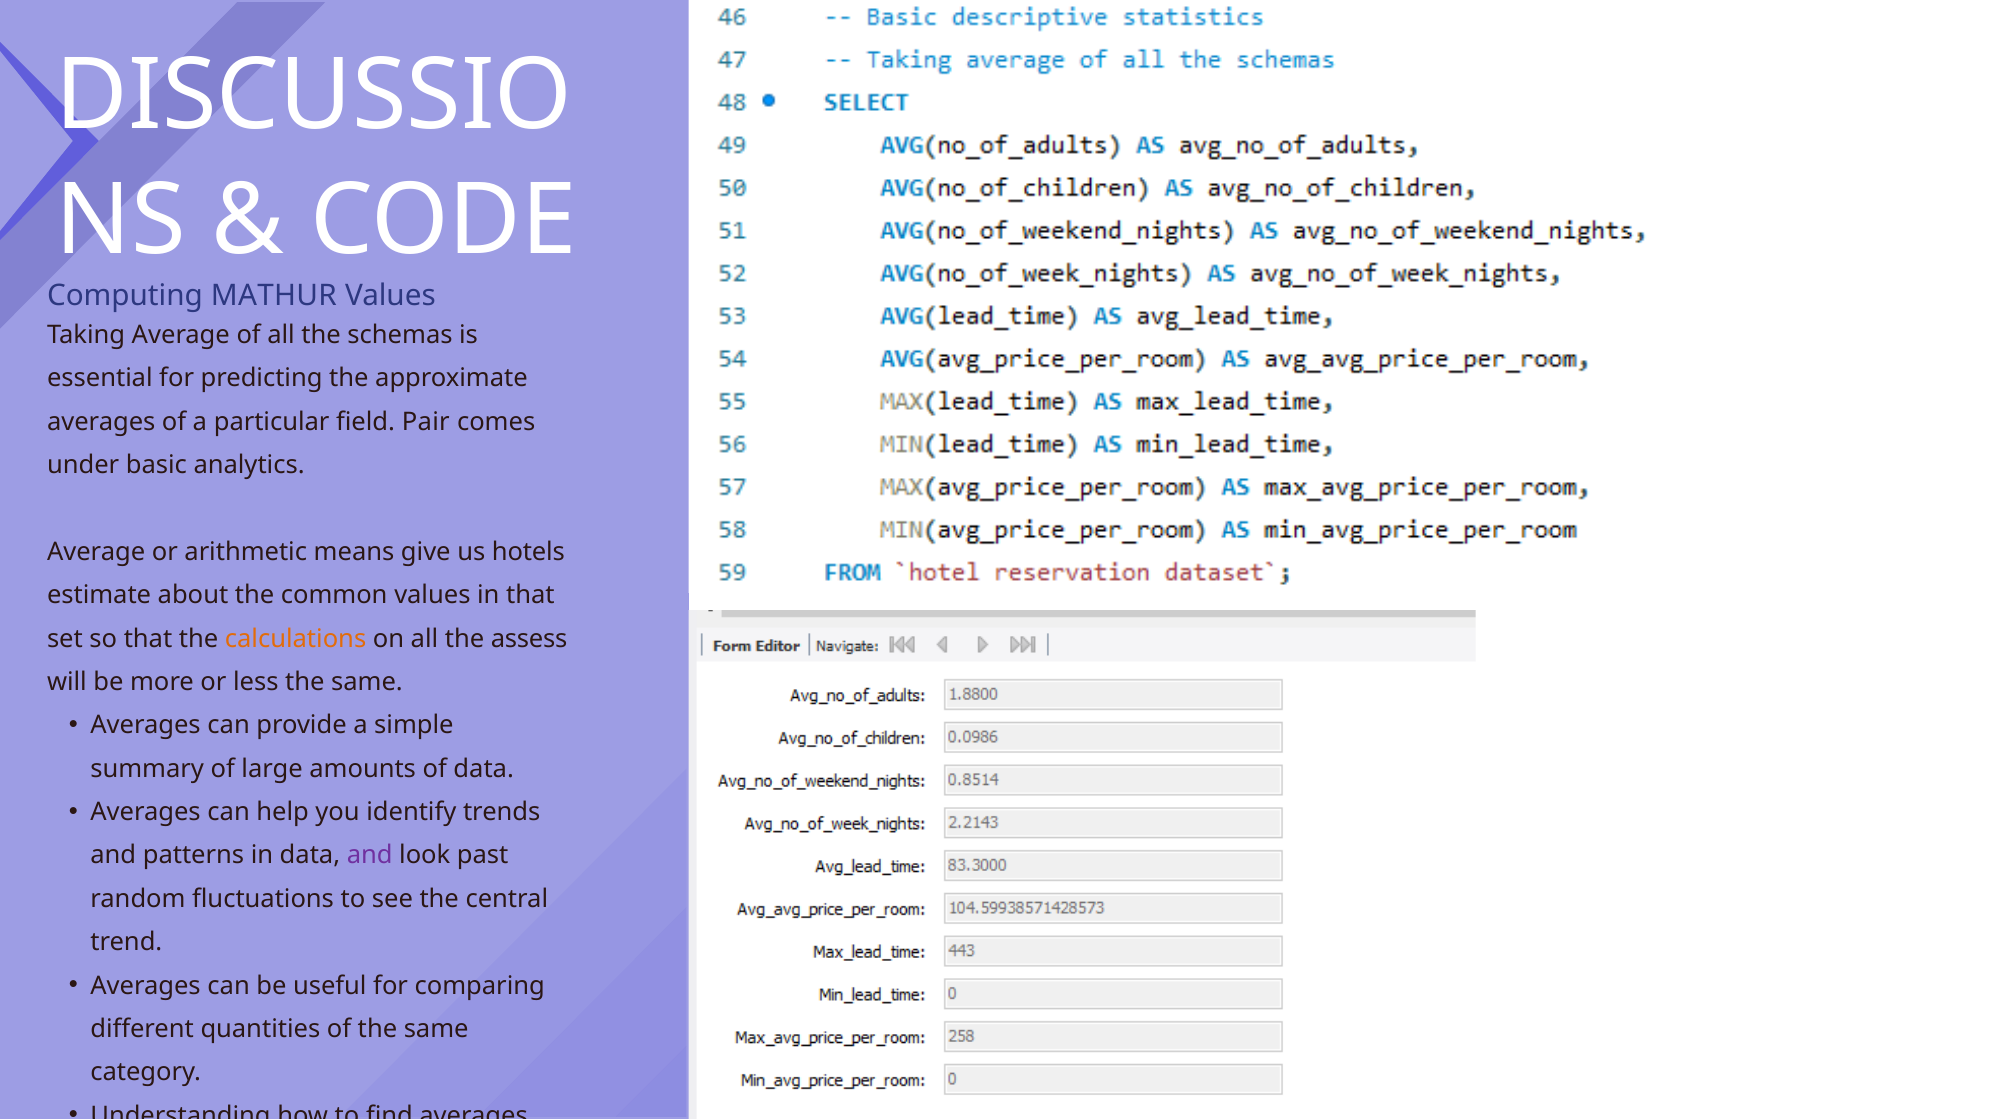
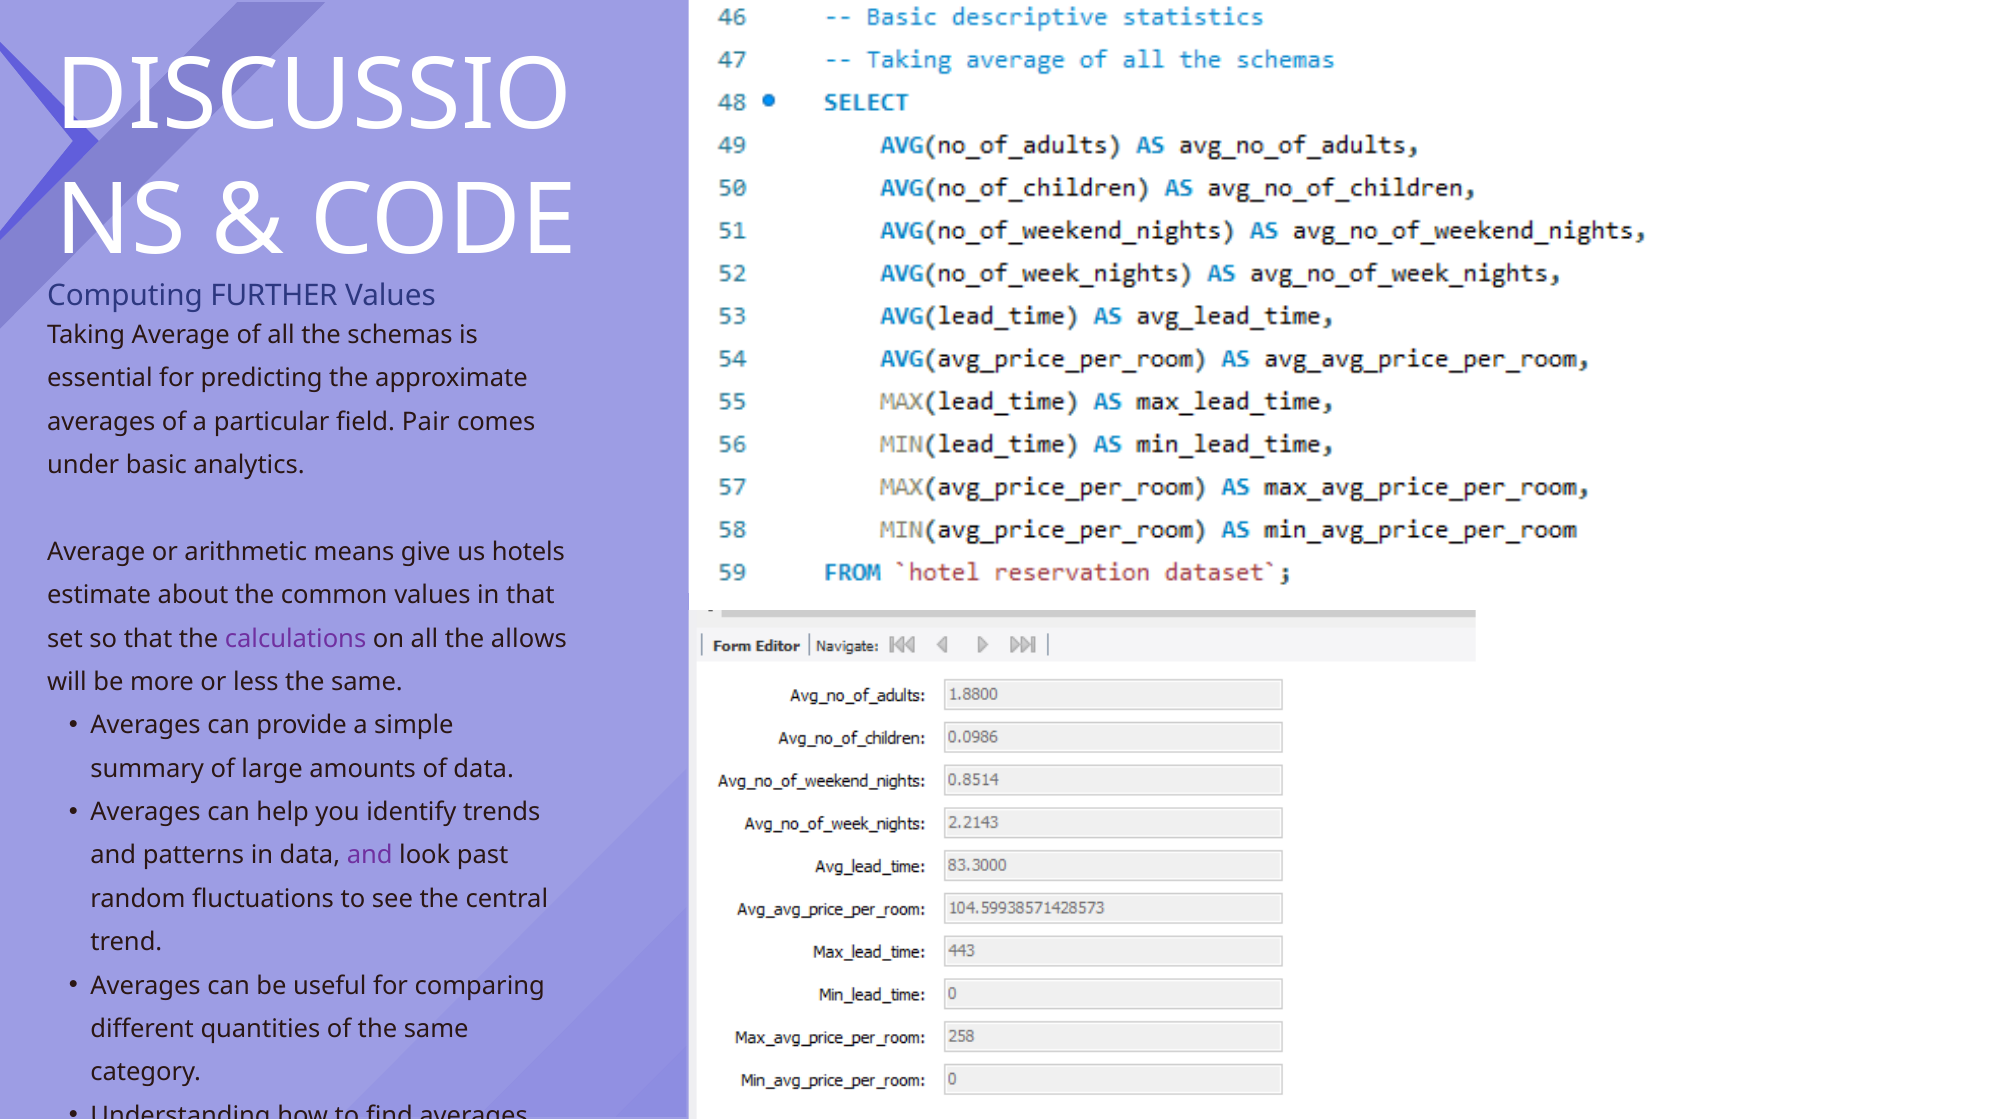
MATHUR: MATHUR -> FURTHER
calculations colour: orange -> purple
assess: assess -> allows
